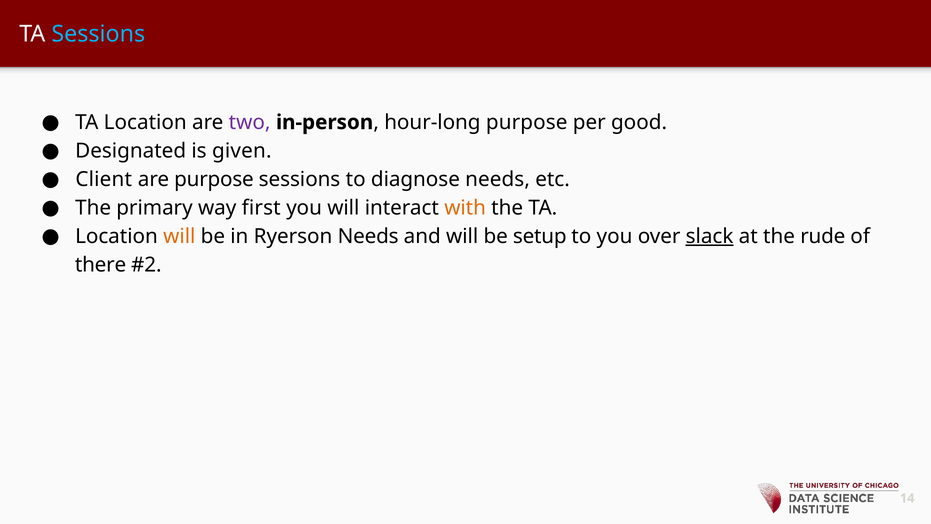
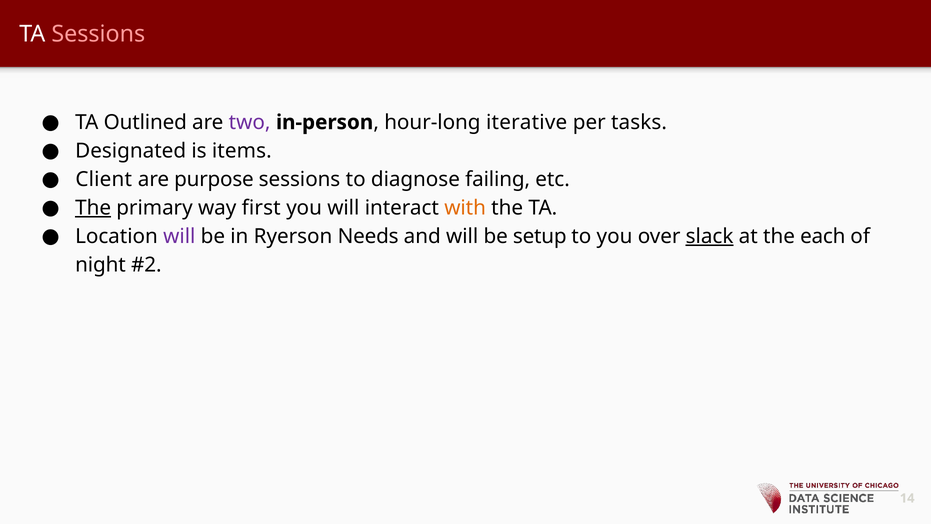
Sessions at (98, 34) colour: light blue -> pink
TA Location: Location -> Outlined
hour-long purpose: purpose -> iterative
good: good -> tasks
given: given -> items
diagnose needs: needs -> failing
The at (93, 208) underline: none -> present
will at (179, 236) colour: orange -> purple
rude: rude -> each
there: there -> night
